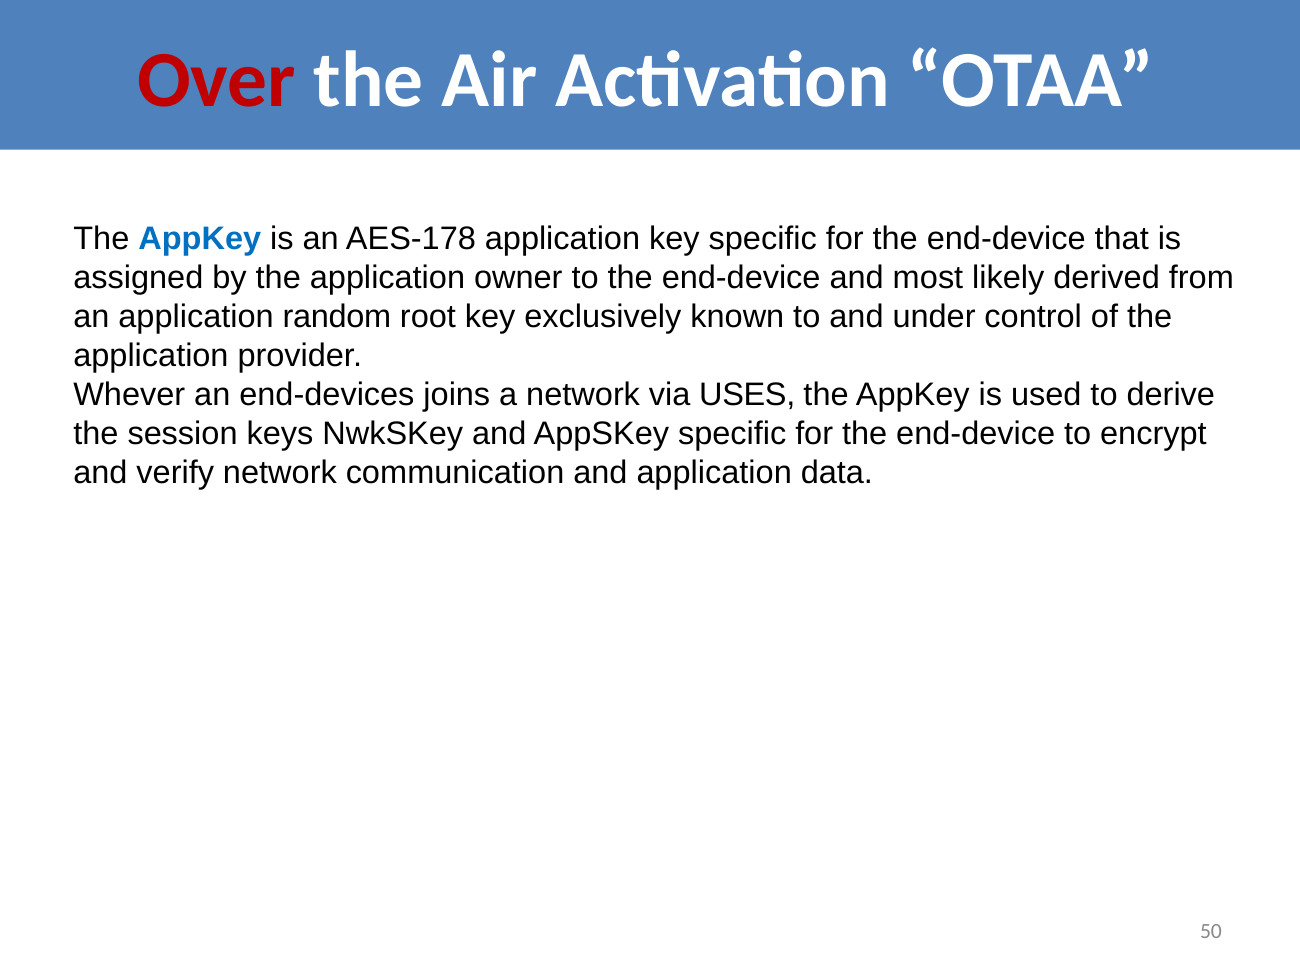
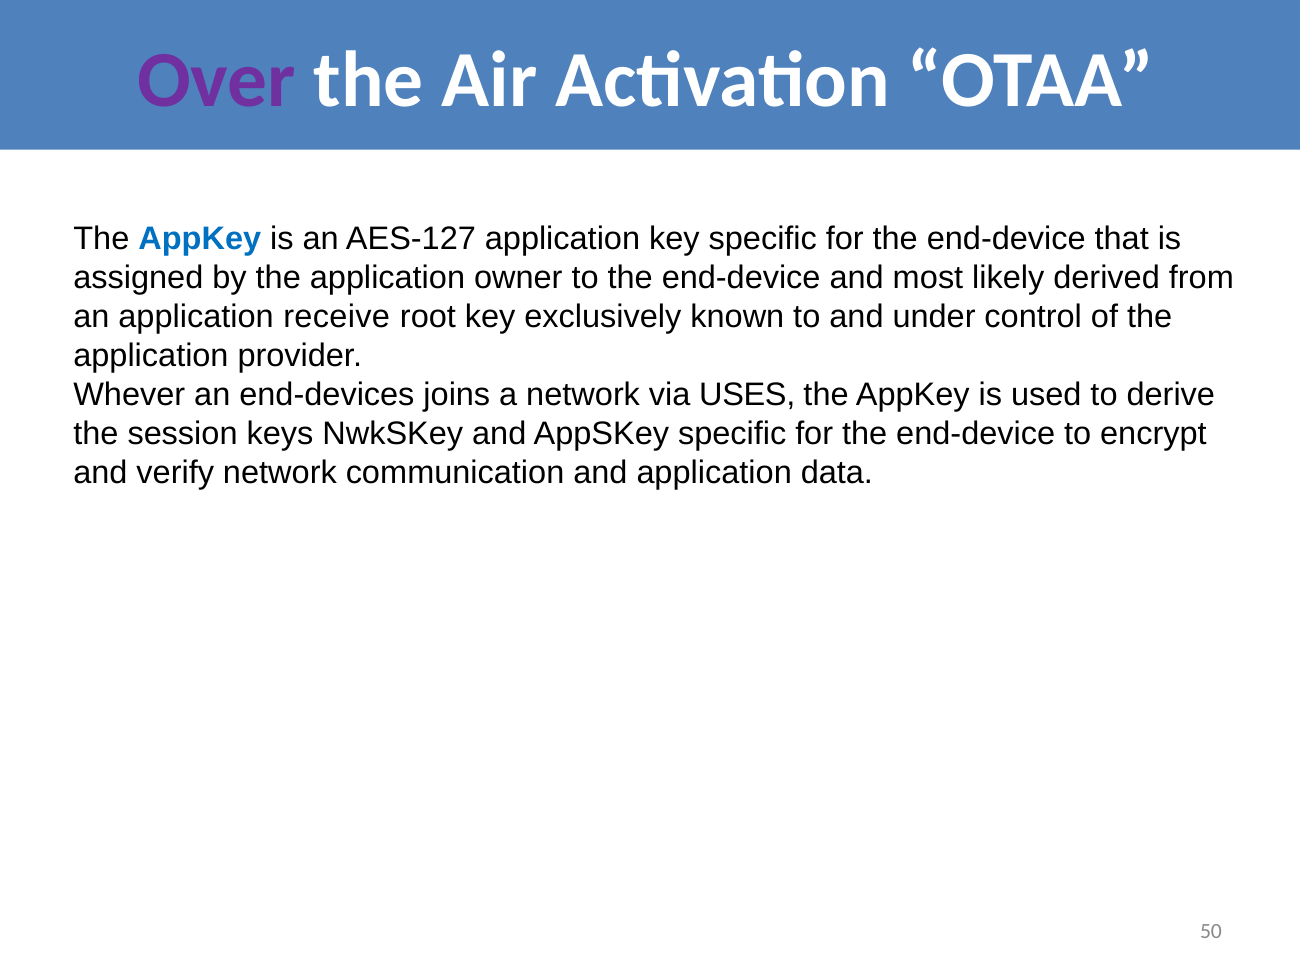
Over colour: red -> purple
AES-178: AES-178 -> AES-127
random: random -> receive
